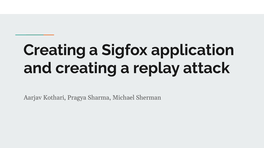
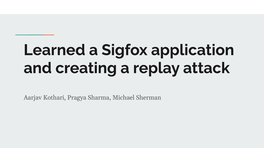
Creating at (55, 50): Creating -> Learned
